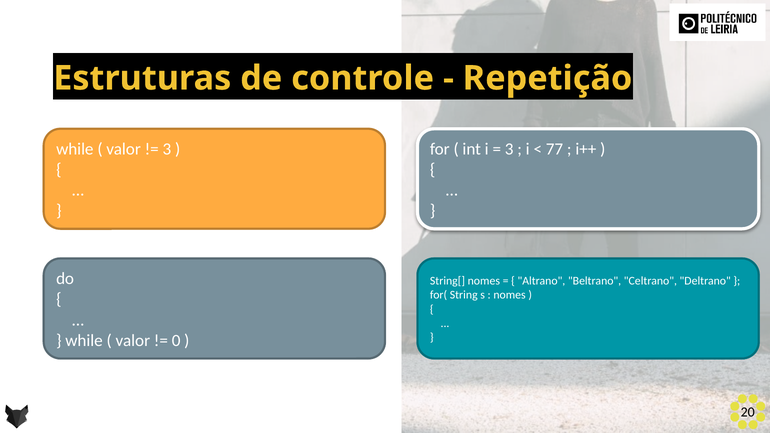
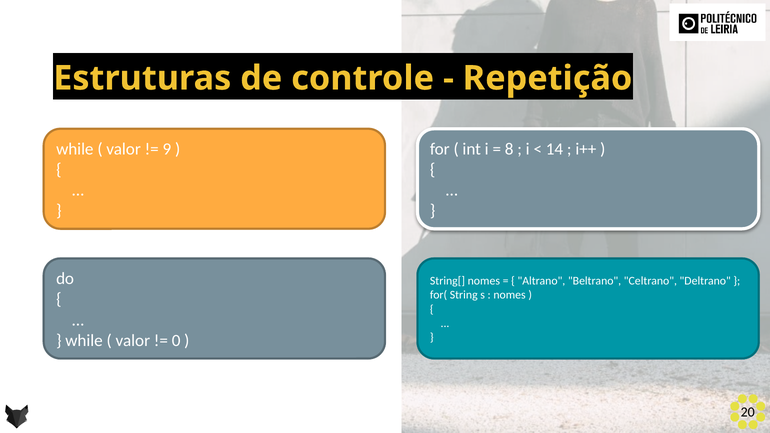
3 at (167, 149): 3 -> 9
3 at (509, 149): 3 -> 8
77: 77 -> 14
